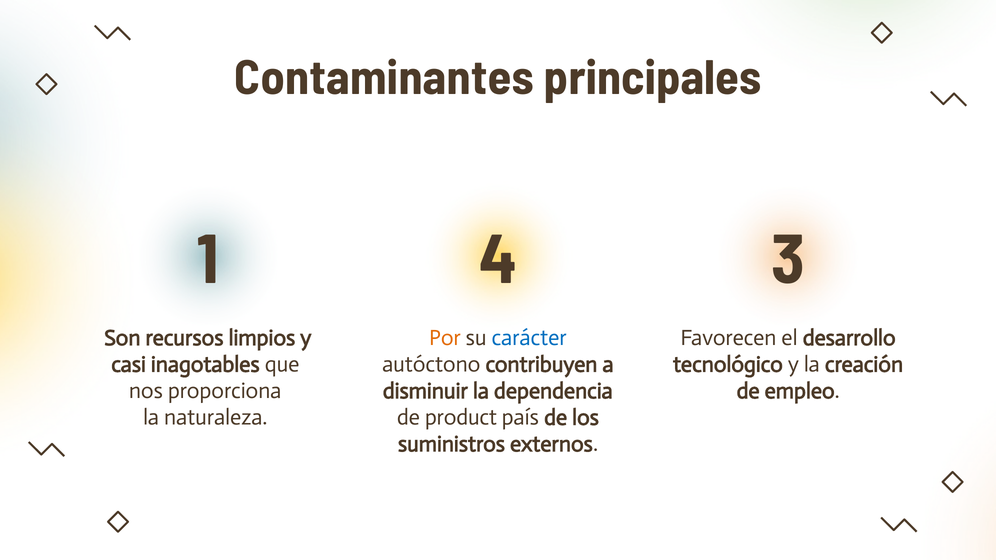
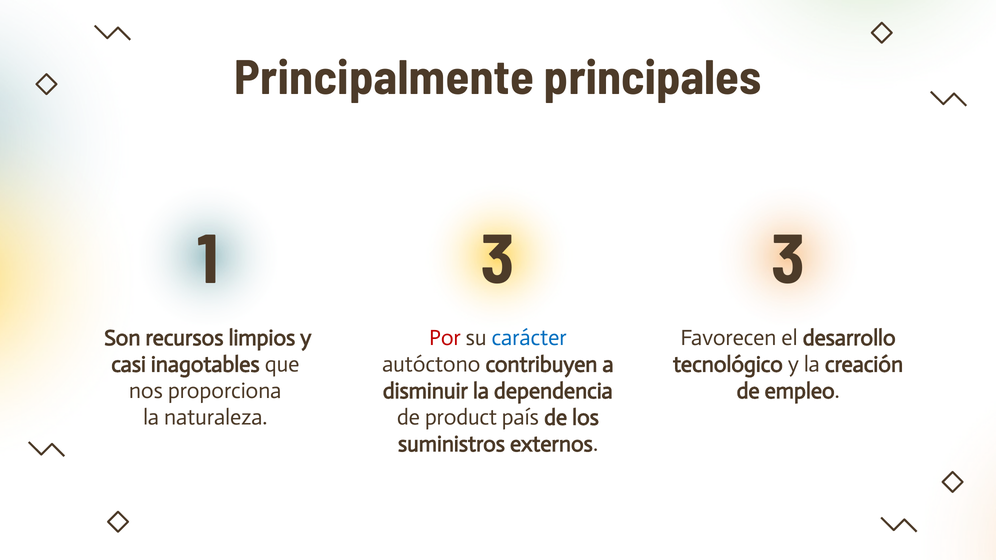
Contaminantes: Contaminantes -> Principalmente
1 4: 4 -> 3
Por colour: orange -> red
